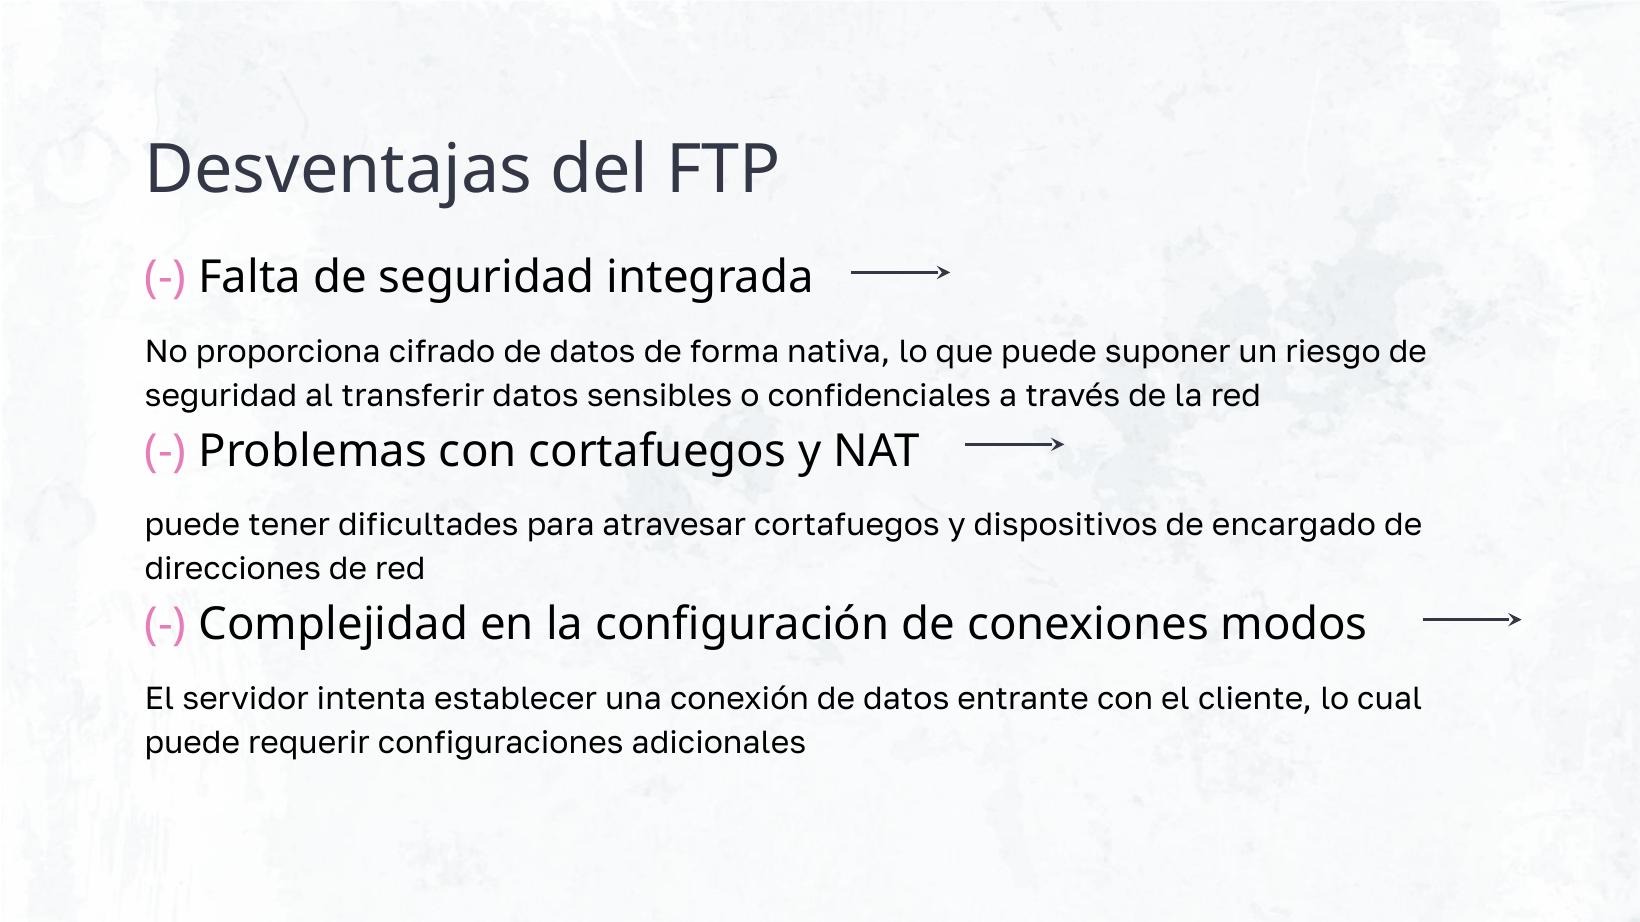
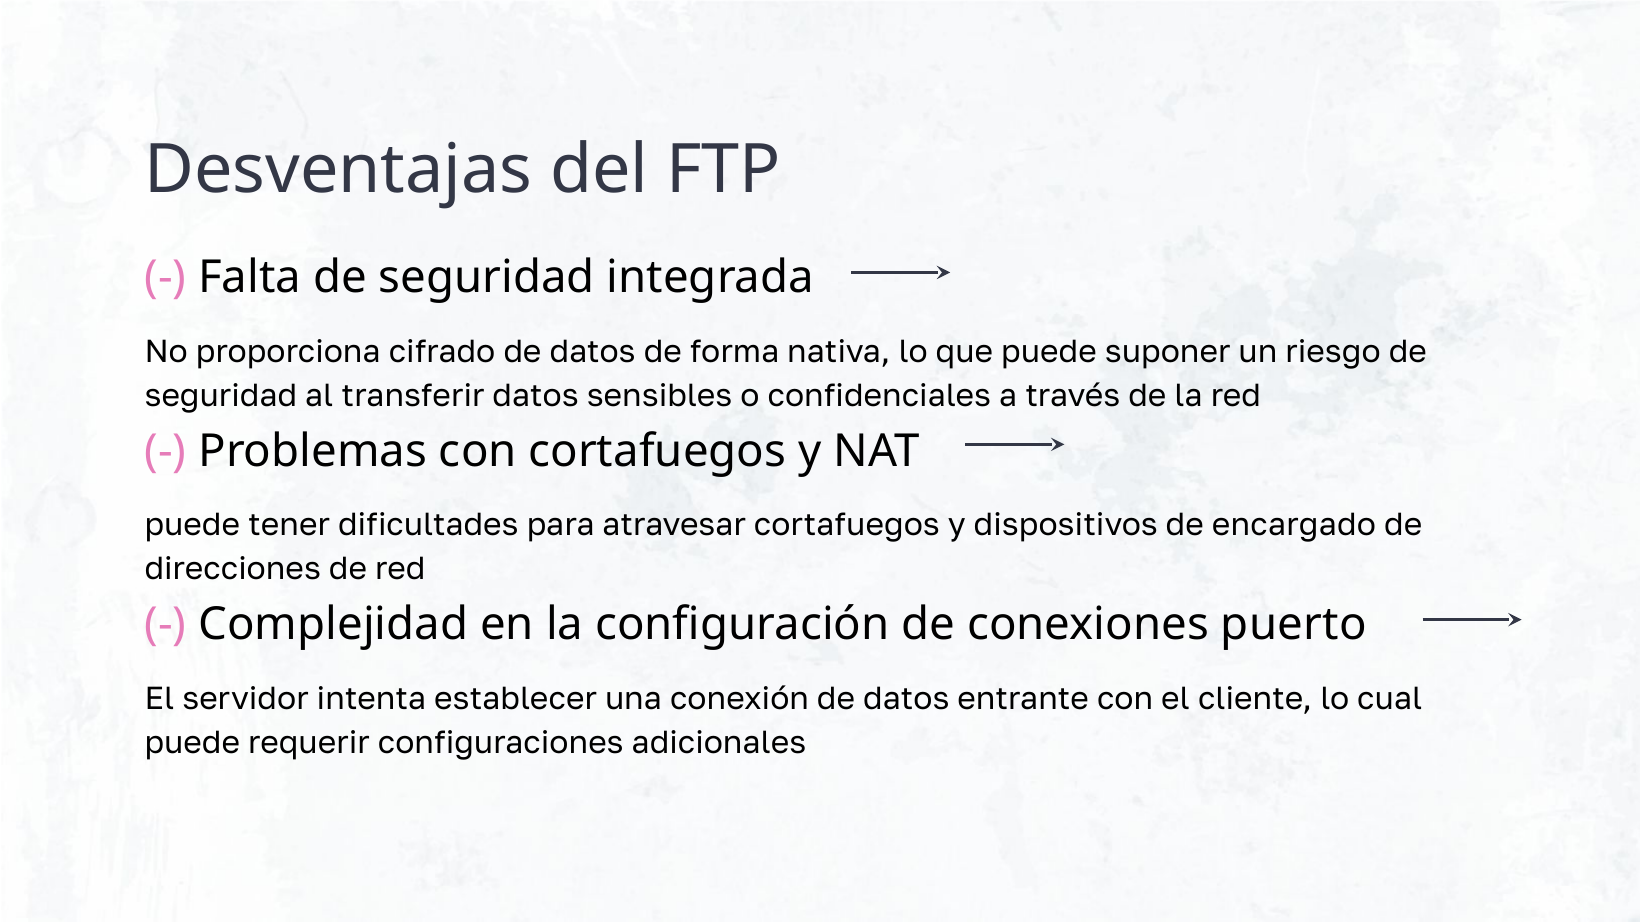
modos: modos -> puerto
